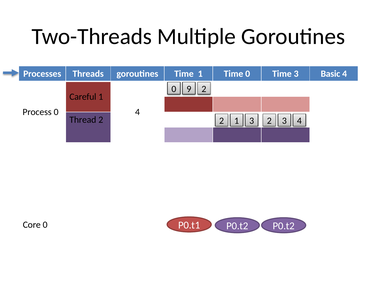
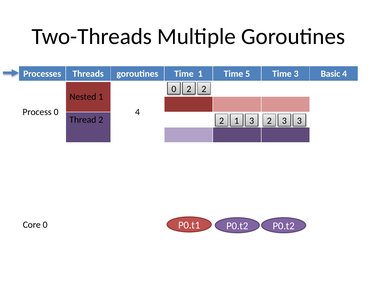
Time 0: 0 -> 5
0 9: 9 -> 2
Careful: Careful -> Nested
3 4: 4 -> 3
